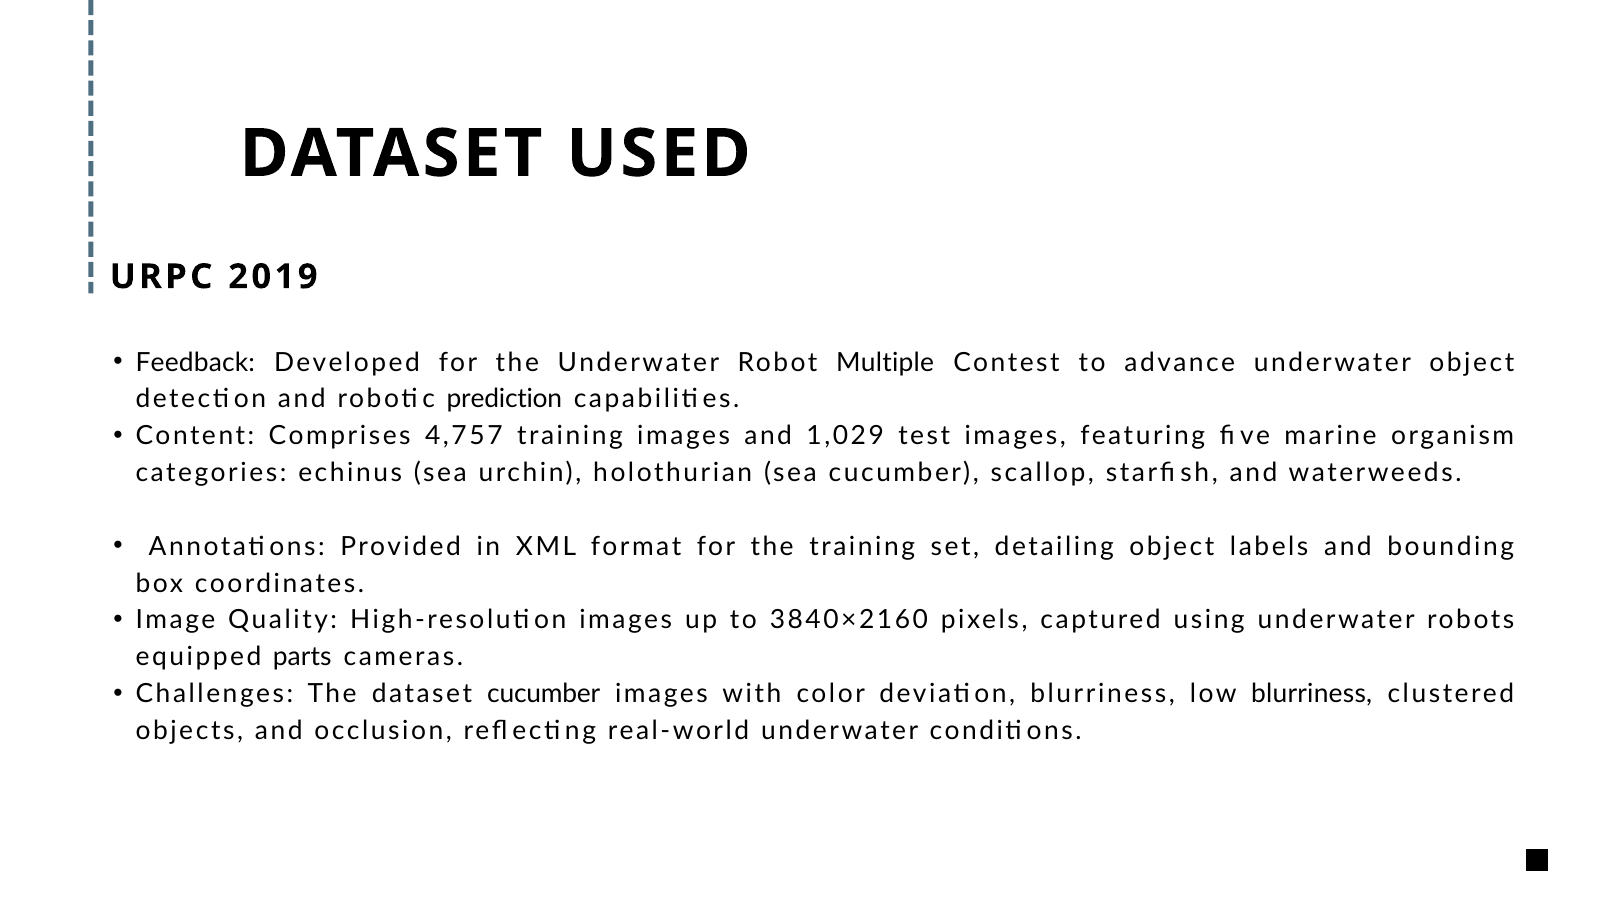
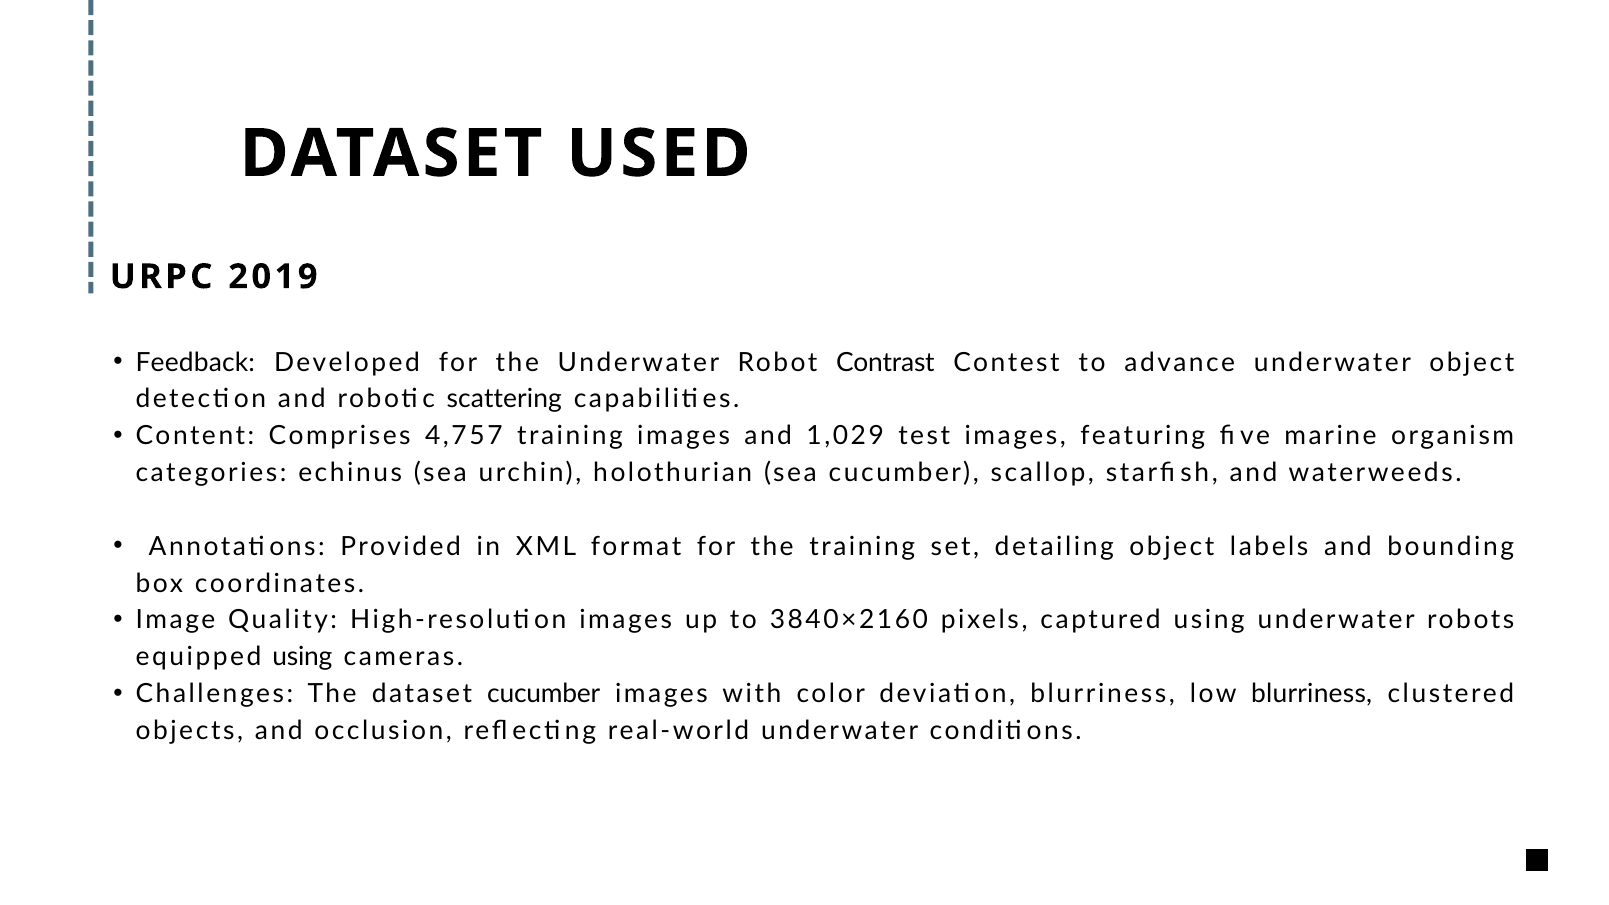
Multiple: Multiple -> Contrast
prediction: prediction -> scattering
equipped parts: parts -> using
